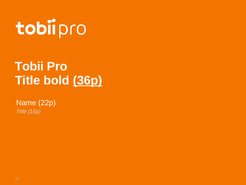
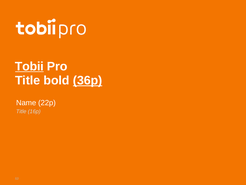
Tobii underline: none -> present
